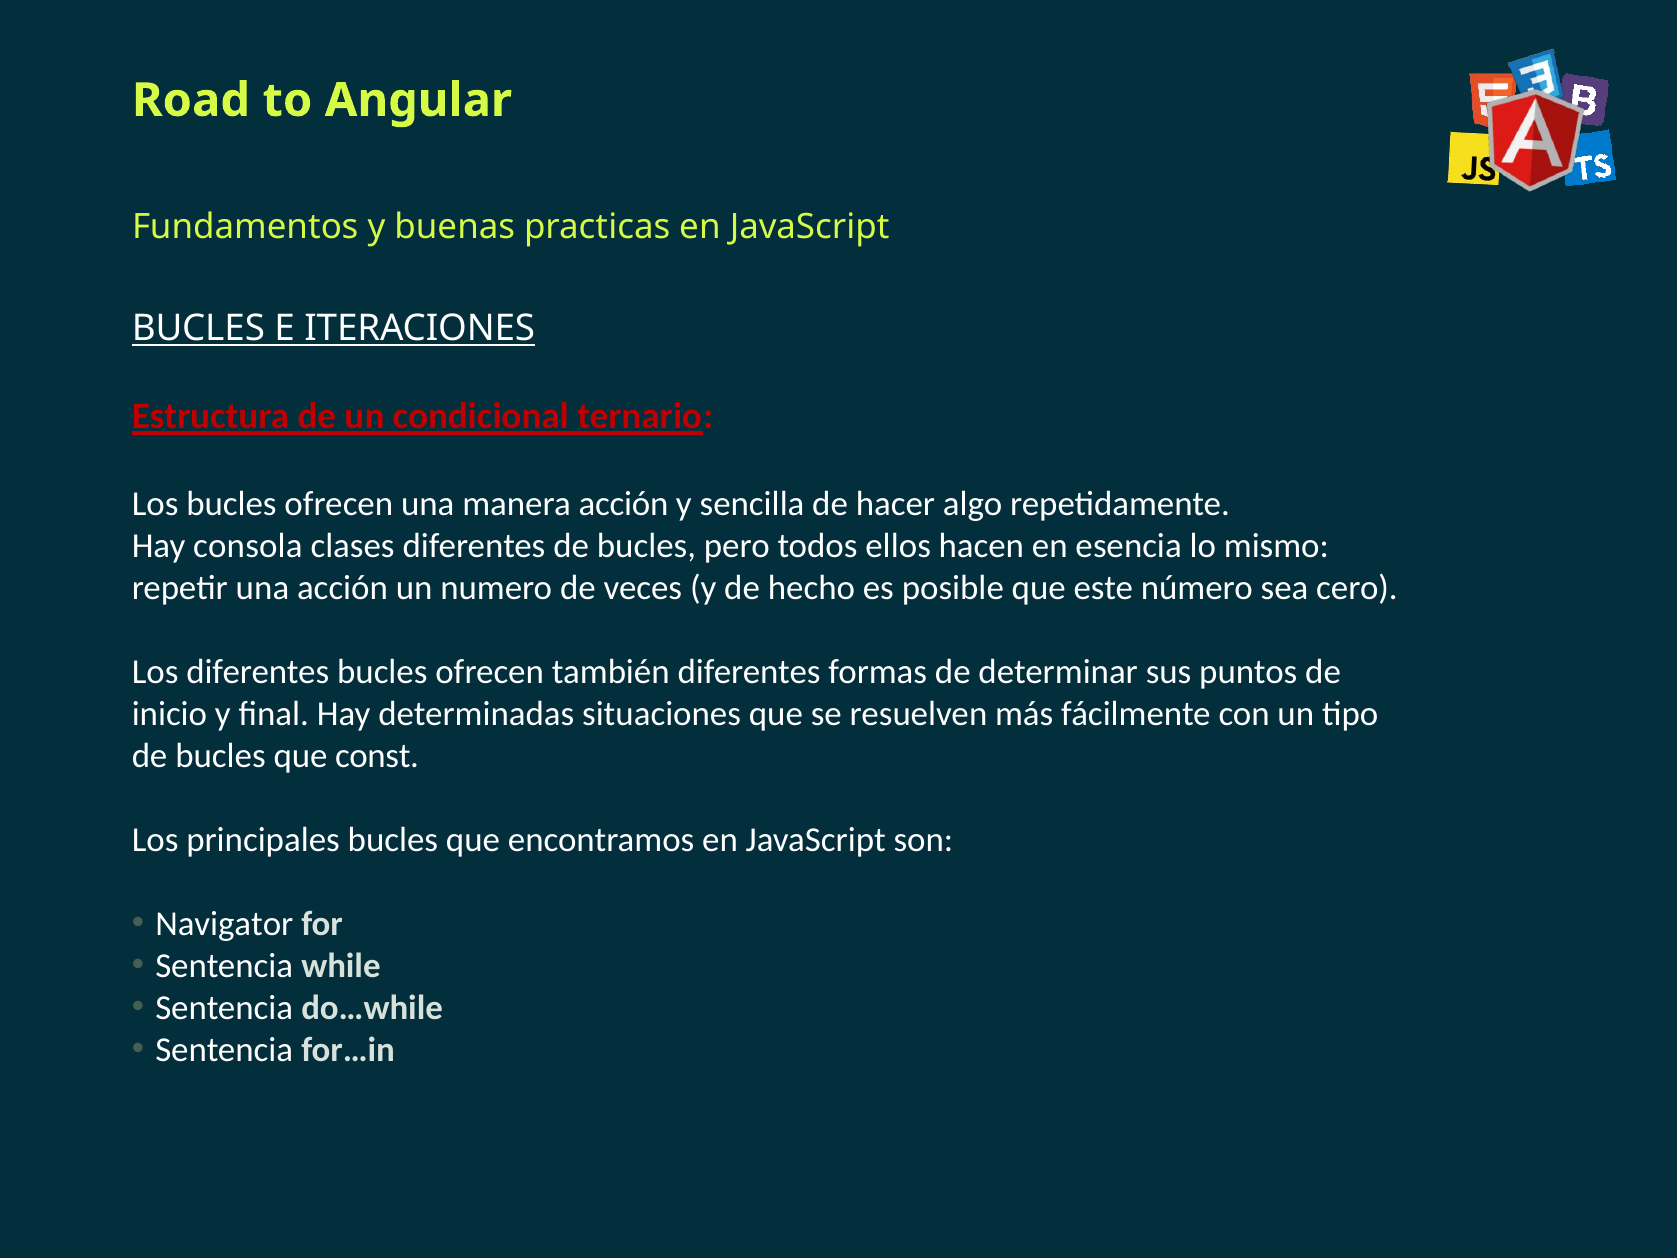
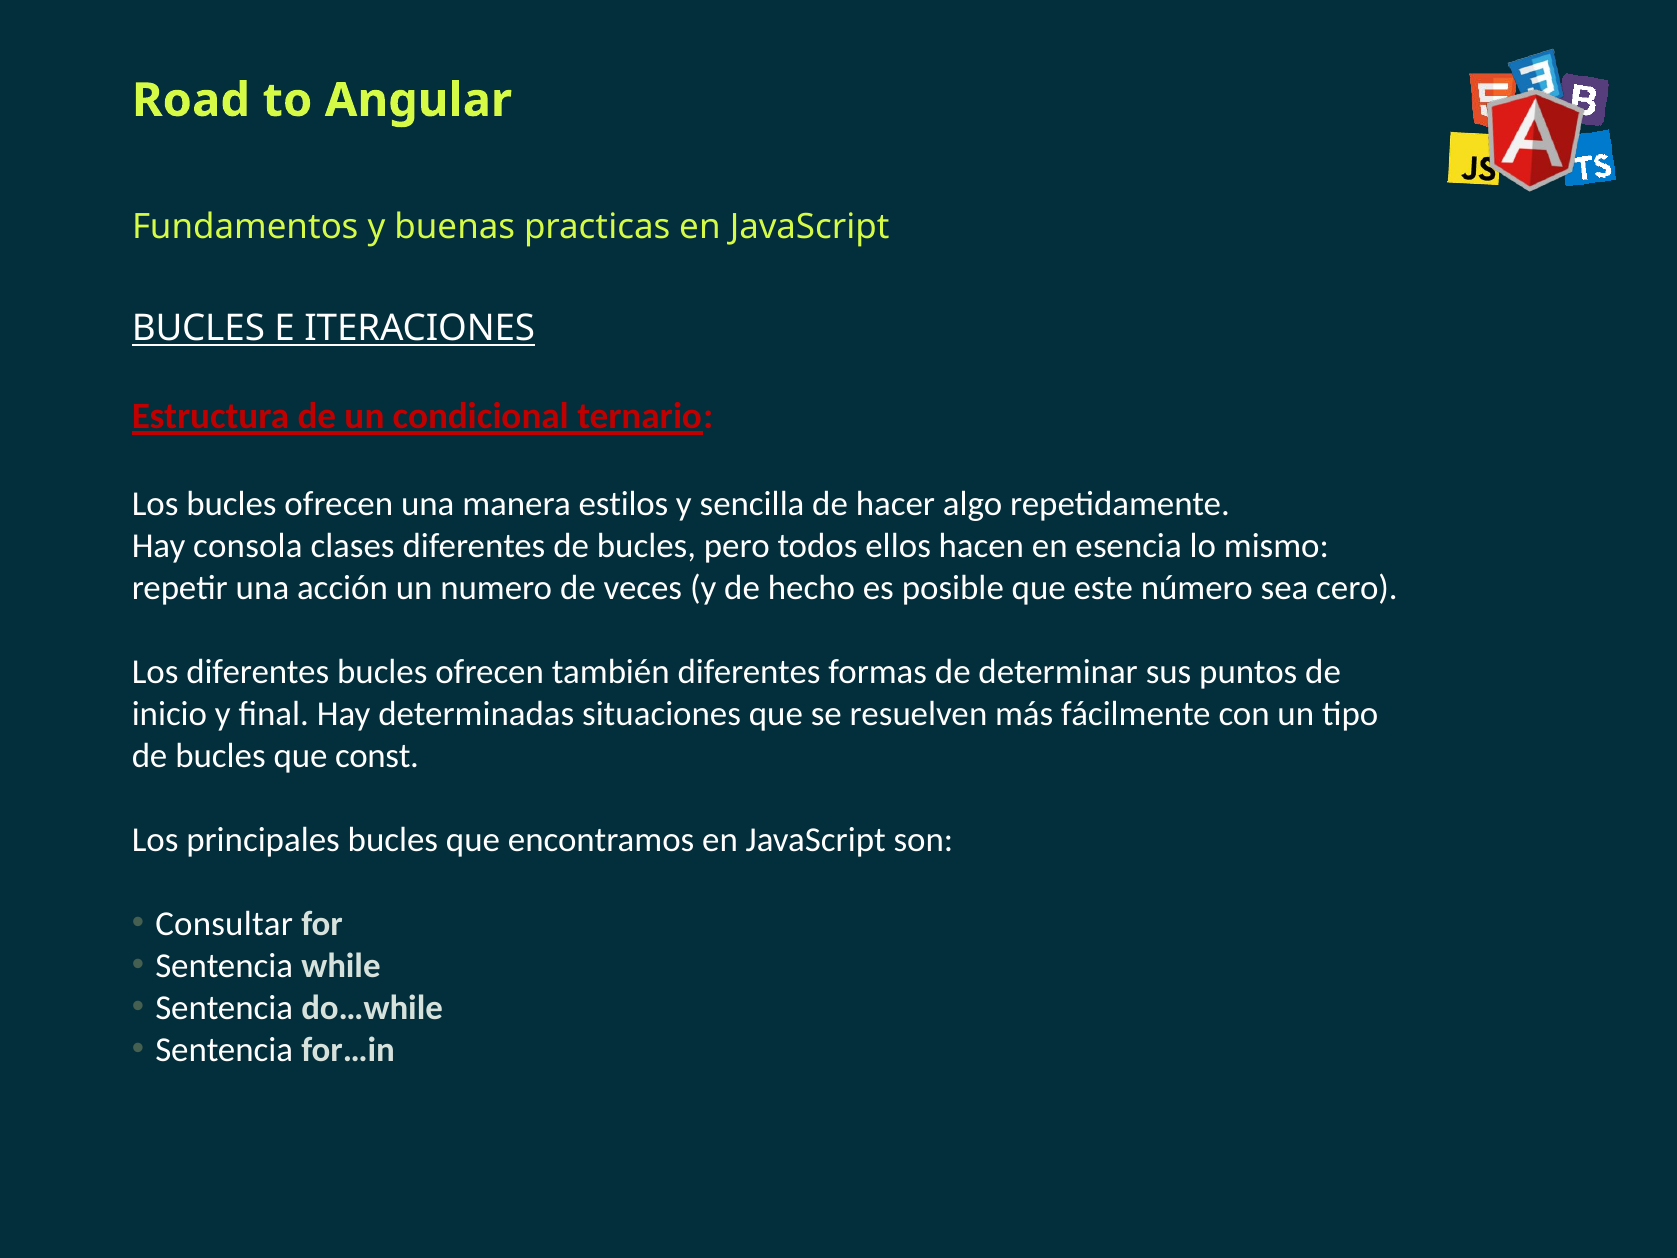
manera acción: acción -> estilos
Navigator: Navigator -> Consultar
